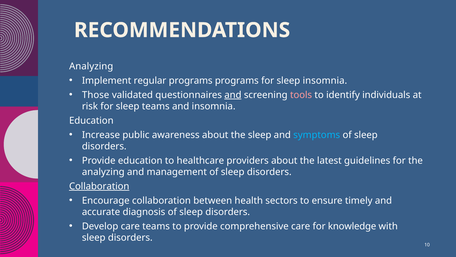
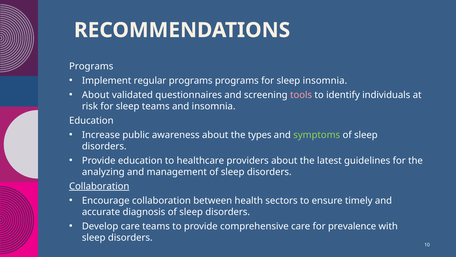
Analyzing at (91, 66): Analyzing -> Programs
Those at (96, 95): Those -> About
and at (233, 95) underline: present -> none
the sleep: sleep -> types
symptoms colour: light blue -> light green
knowledge: knowledge -> prevalence
